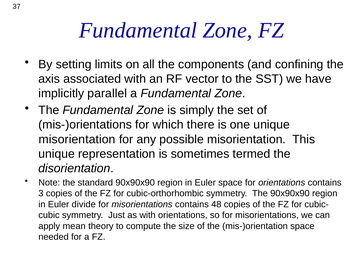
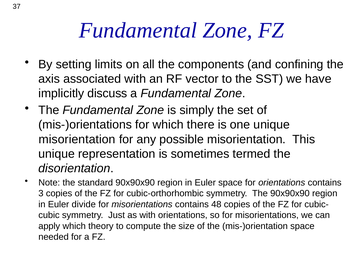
parallel: parallel -> discuss
apply mean: mean -> which
